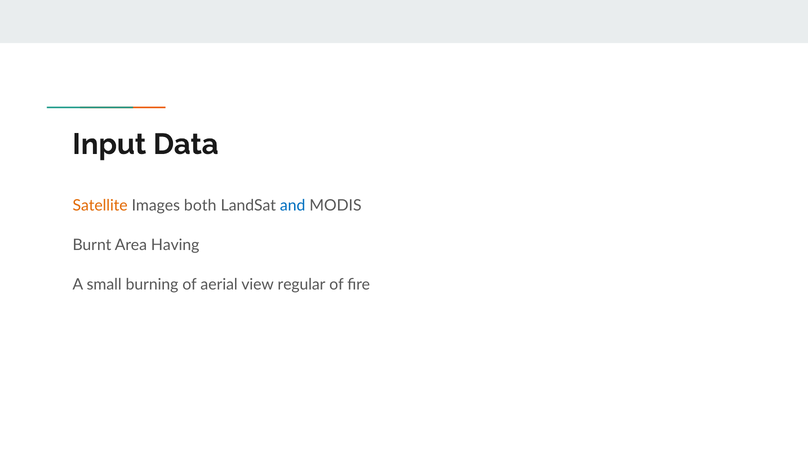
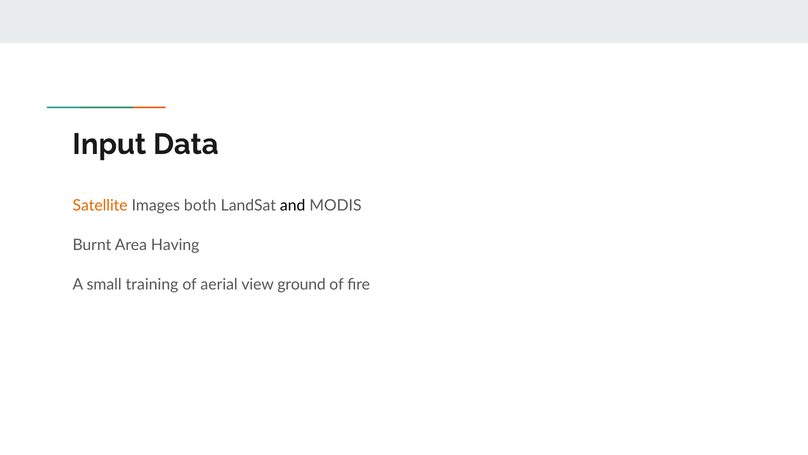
and colour: blue -> black
burning: burning -> training
regular: regular -> ground
